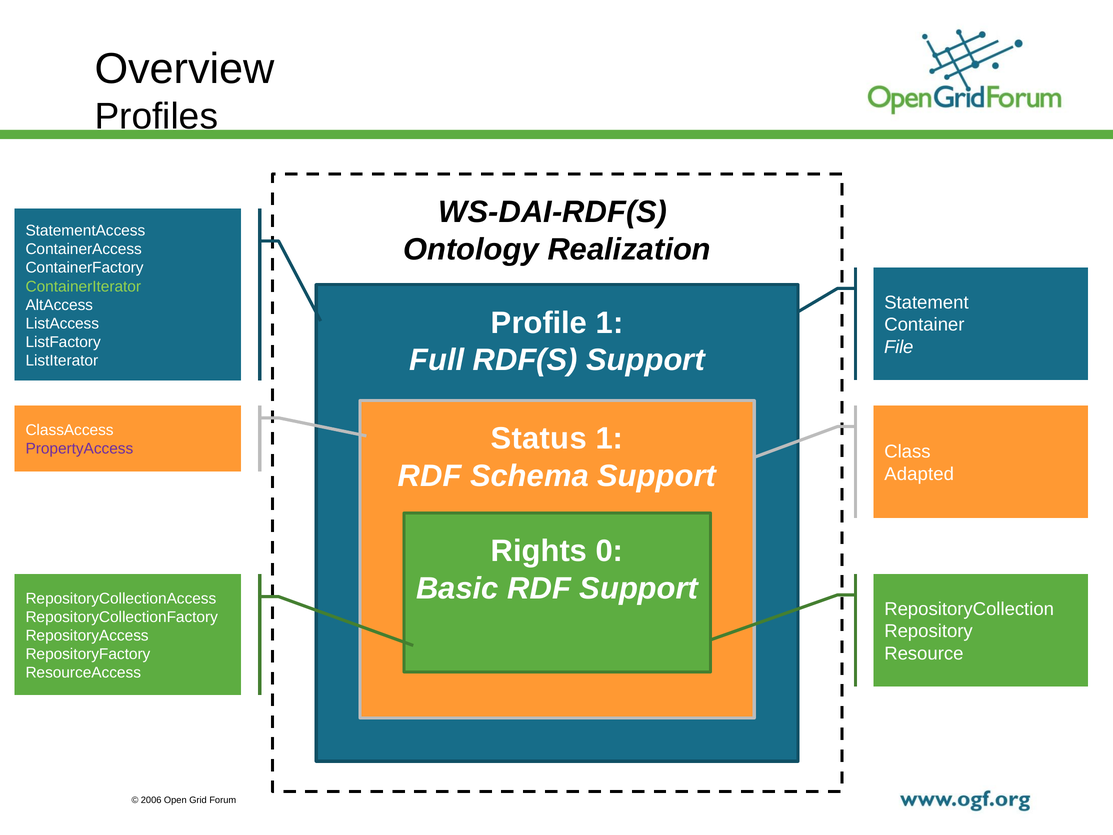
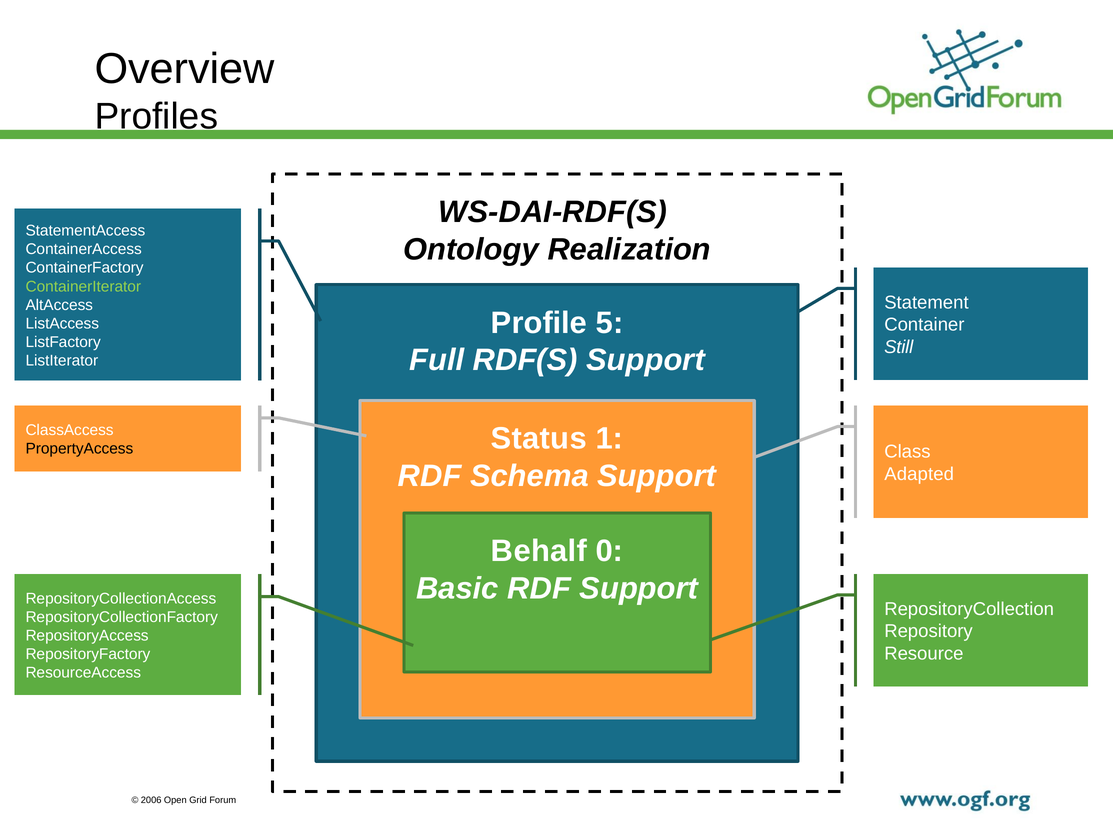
Profile 1: 1 -> 5
File: File -> Still
PropertyAccess colour: purple -> black
Rights: Rights -> Behalf
